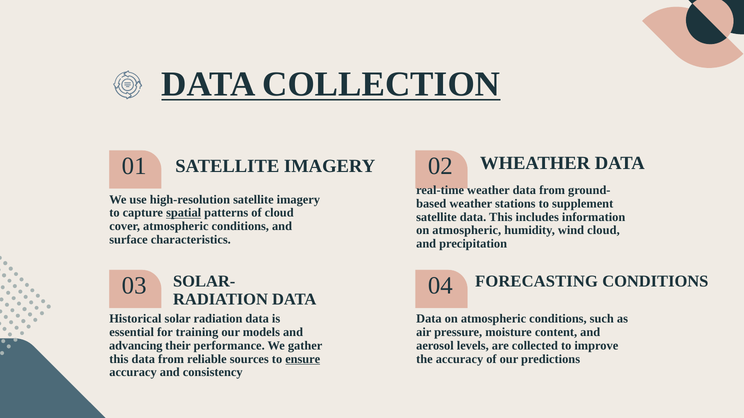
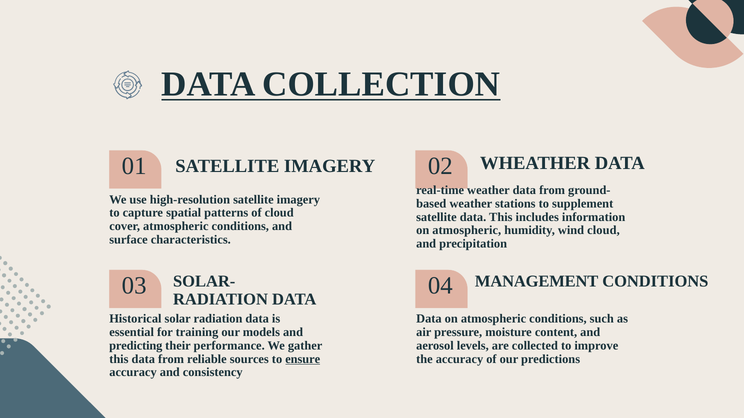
spatial underline: present -> none
FORECASTING: FORECASTING -> MANAGEMENT
advancing: advancing -> predicting
